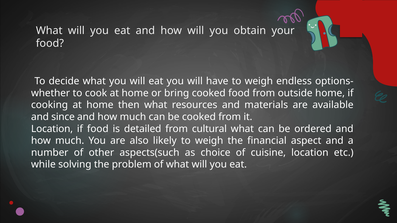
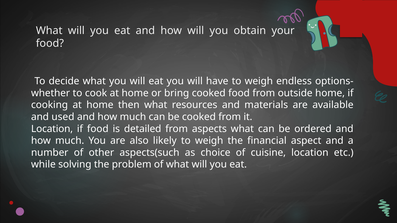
since: since -> used
cultural: cultural -> aspects
